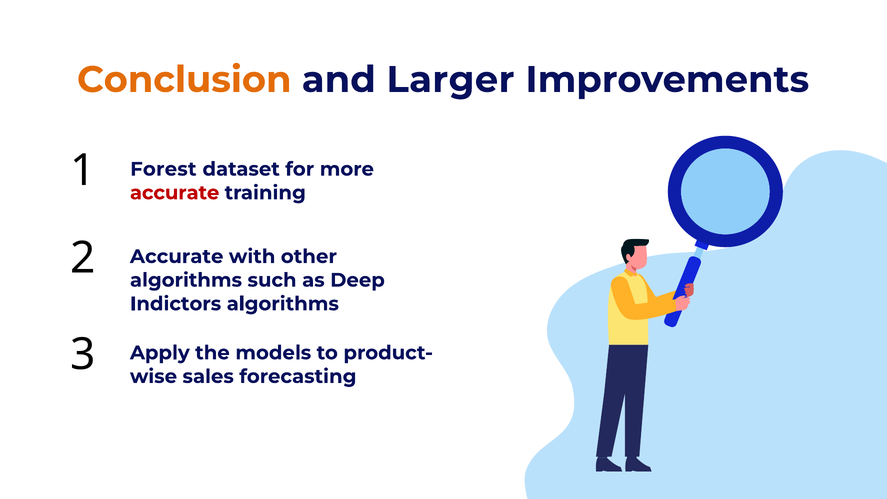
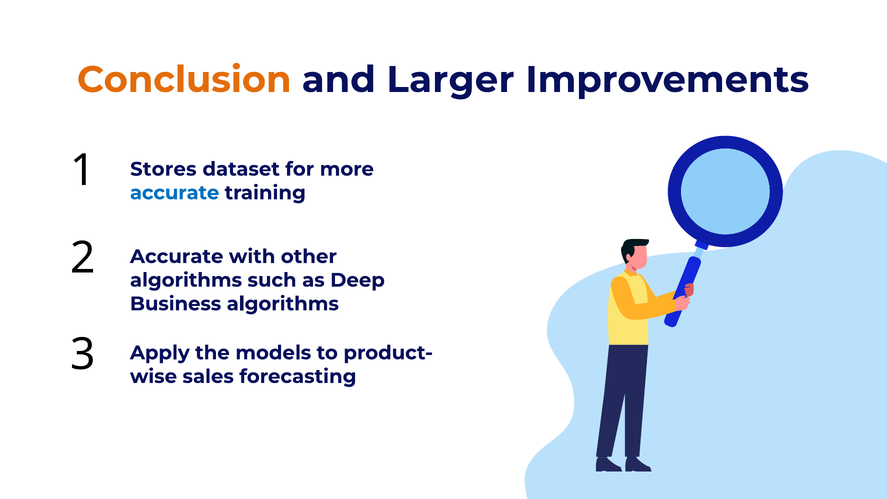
Forest: Forest -> Stores
accurate at (175, 193) colour: red -> blue
Indictors: Indictors -> Business
